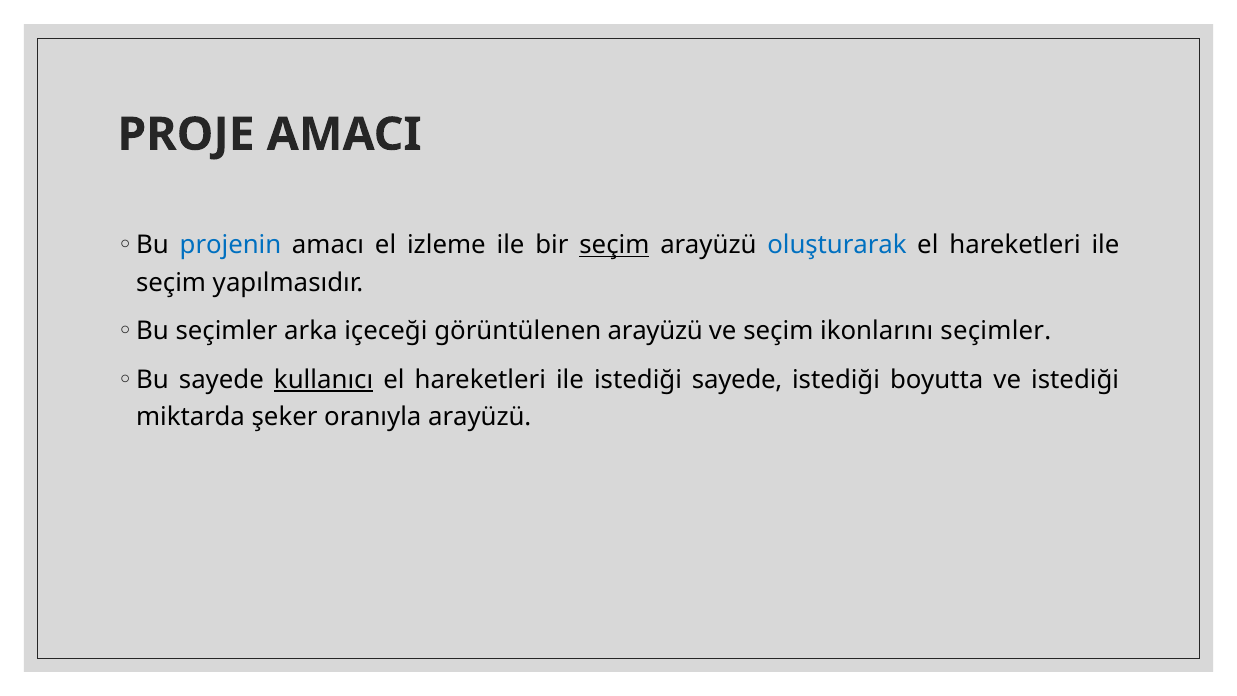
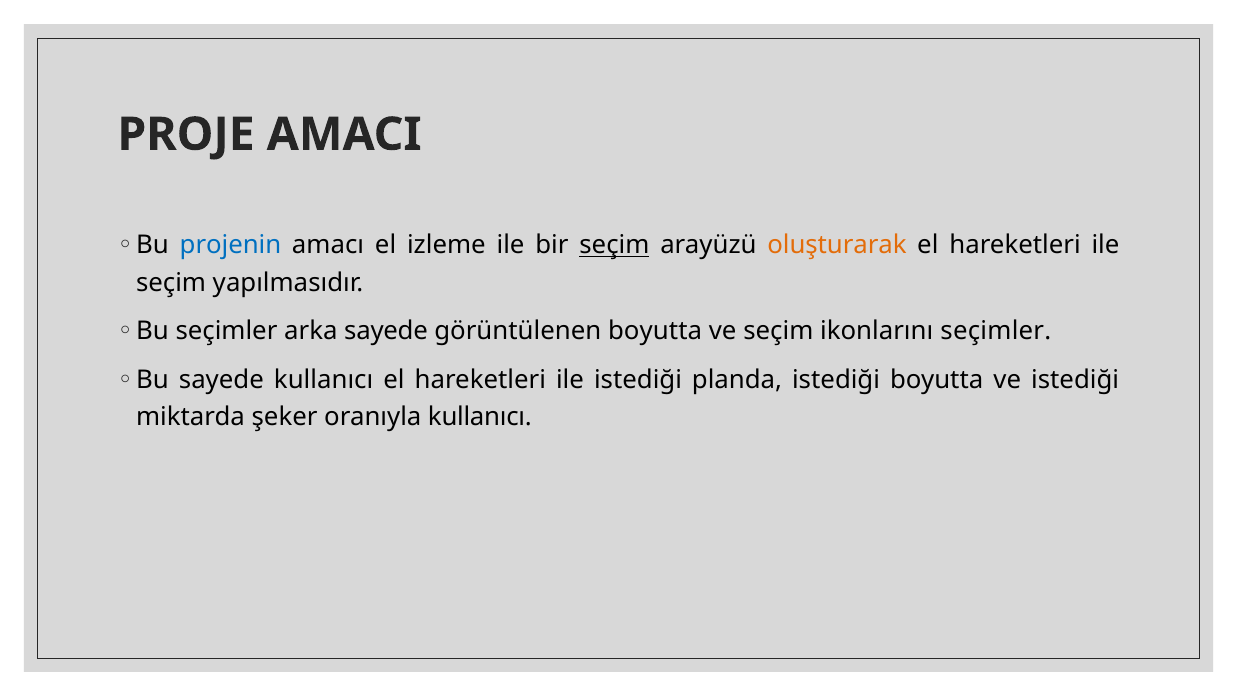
oluşturarak colour: blue -> orange
arka içeceği: içeceği -> sayede
görüntülenen arayüzü: arayüzü -> boyutta
kullanıcı at (324, 380) underline: present -> none
istediği sayede: sayede -> planda
oranıyla arayüzü: arayüzü -> kullanıcı
